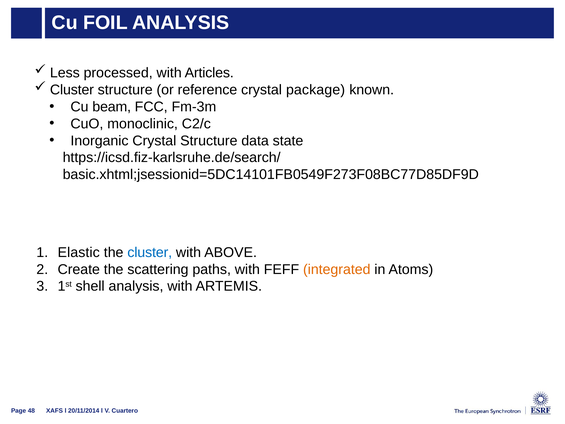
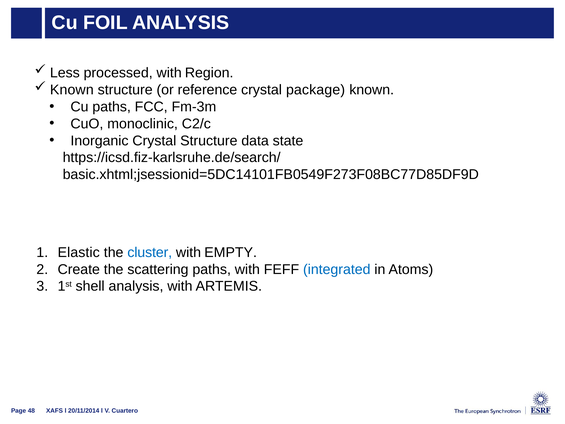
Articles: Articles -> Region
Cluster at (72, 90): Cluster -> Known
Cu beam: beam -> paths
ABOVE: ABOVE -> EMPTY
integrated colour: orange -> blue
